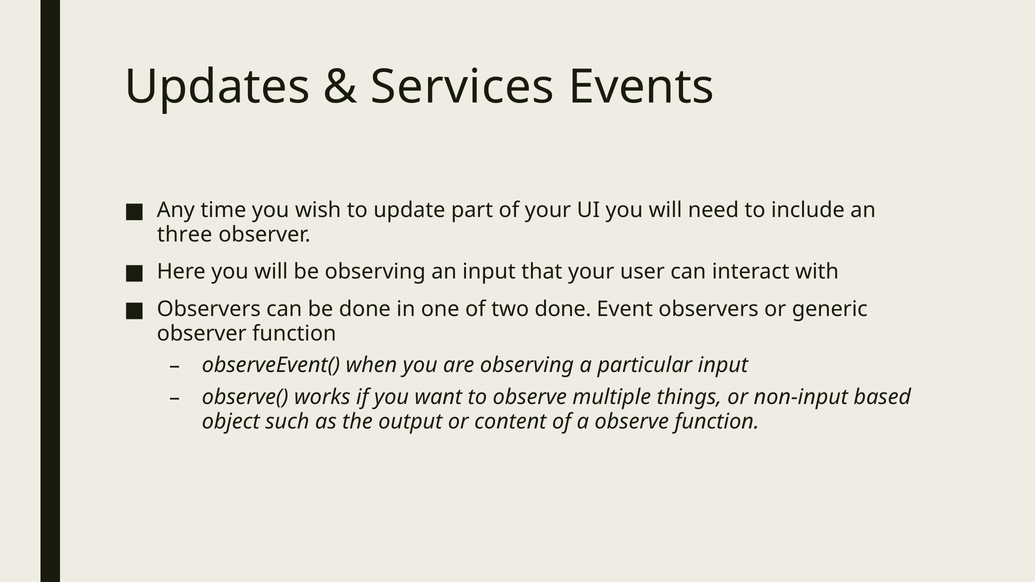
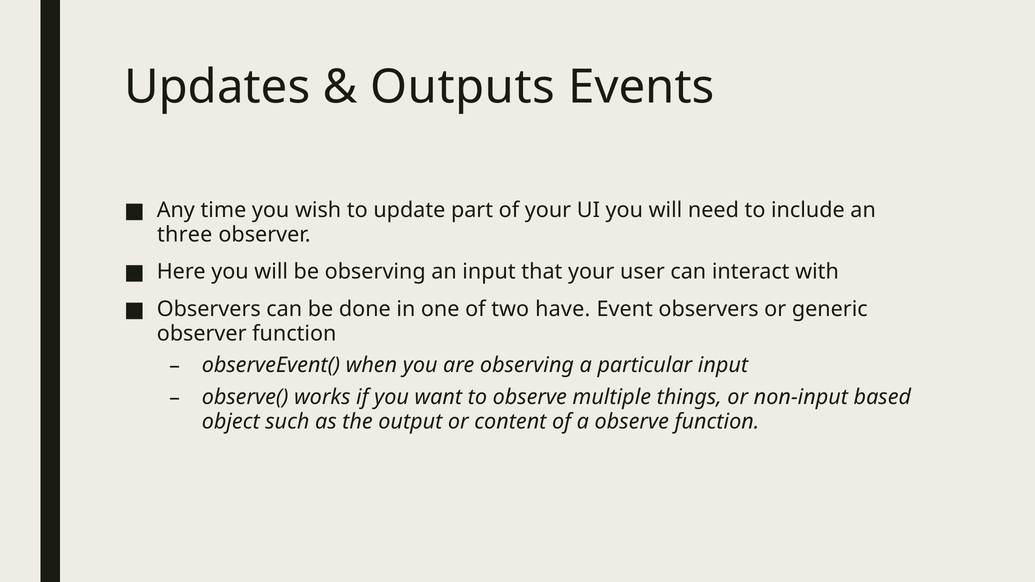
Services: Services -> Outputs
two done: done -> have
